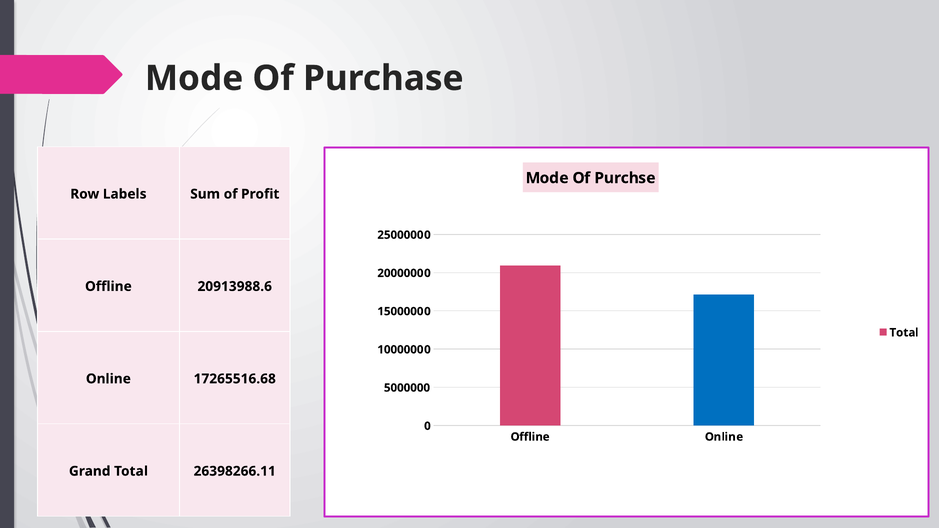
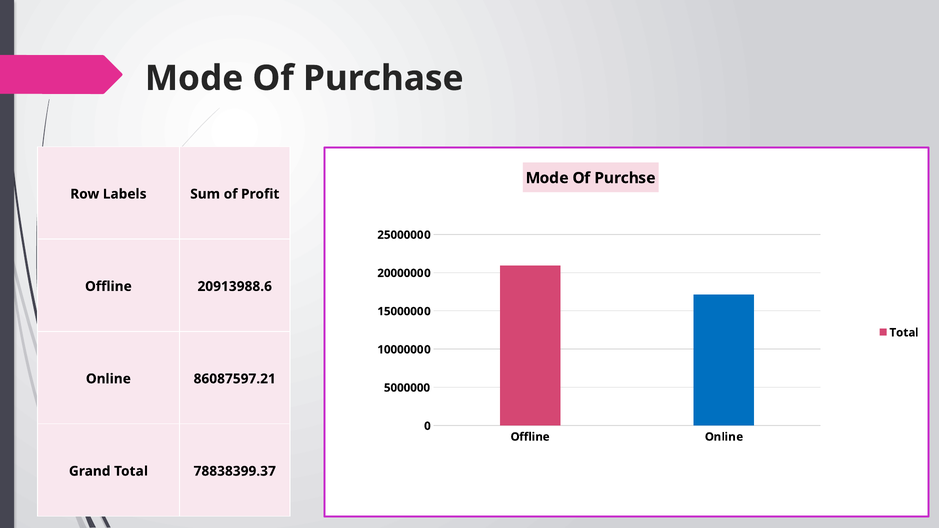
17265516.68: 17265516.68 -> 86087597.21
26398266.11: 26398266.11 -> 78838399.37
